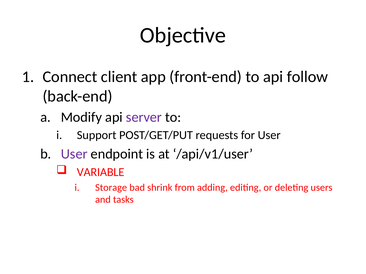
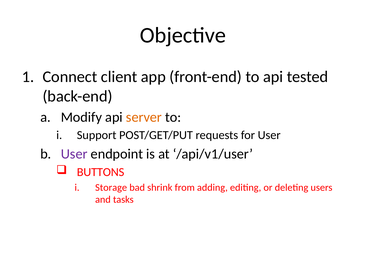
follow: follow -> tested
server colour: purple -> orange
VARIABLE: VARIABLE -> BUTTONS
